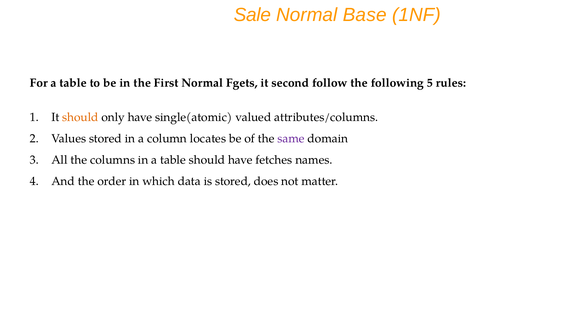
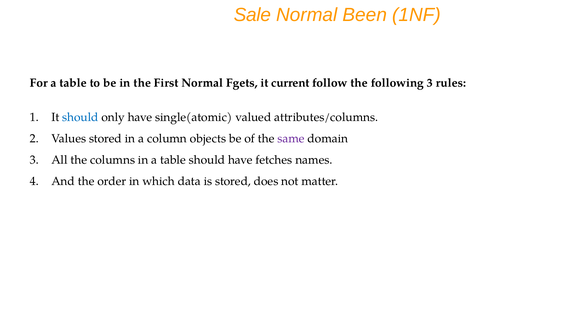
Base: Base -> Been
second: second -> current
following 5: 5 -> 3
should at (80, 117) colour: orange -> blue
locates: locates -> objects
